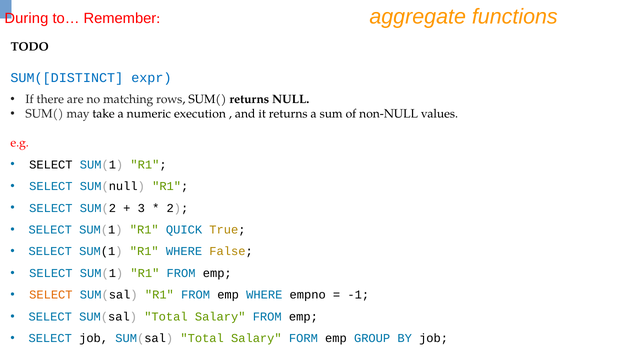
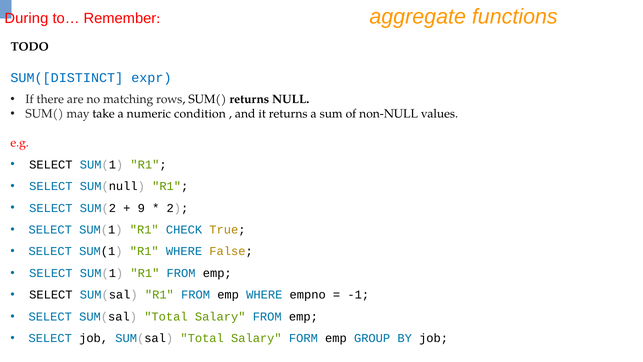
execution: execution -> condition
3: 3 -> 9
QUICK: QUICK -> CHECK
SELECT at (51, 295) colour: orange -> black
